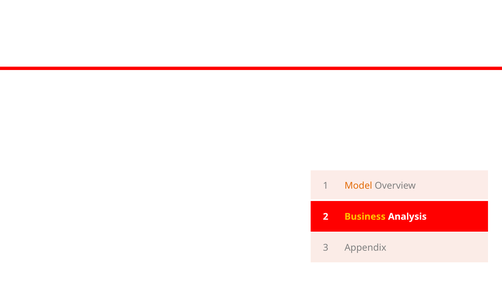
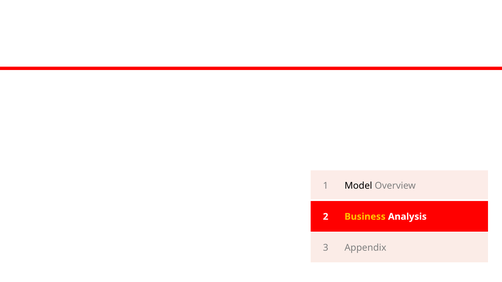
Model colour: orange -> black
